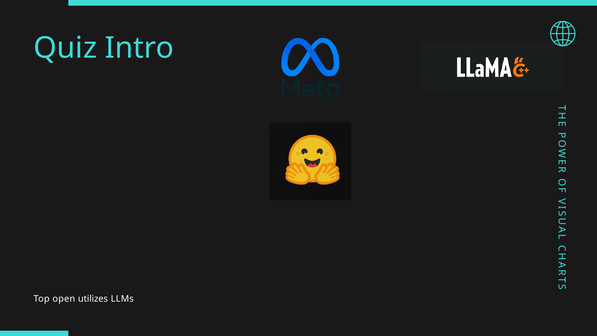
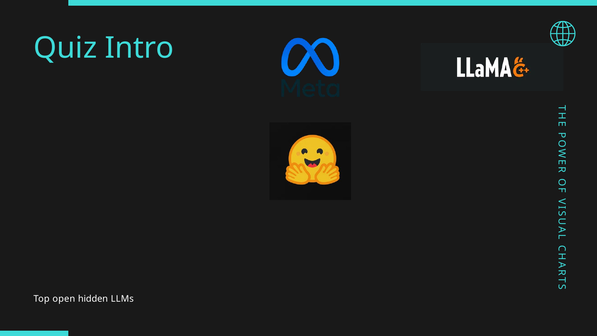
utilizes: utilizes -> hidden
